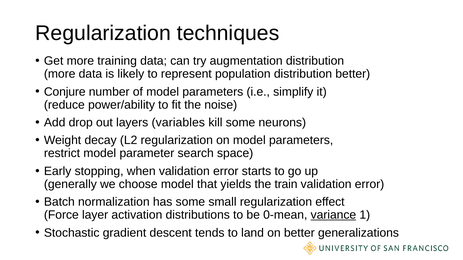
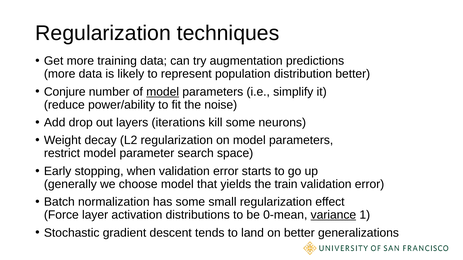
augmentation distribution: distribution -> predictions
model at (163, 92) underline: none -> present
variables: variables -> iterations
